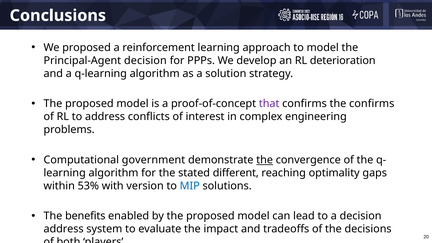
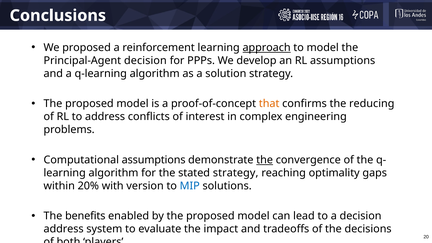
approach underline: none -> present
RL deterioration: deterioration -> assumptions
that colour: purple -> orange
the confirms: confirms -> reducing
Computational government: government -> assumptions
stated different: different -> strategy
53%: 53% -> 20%
